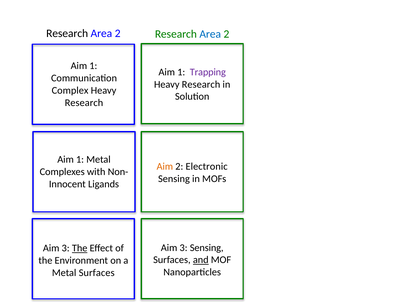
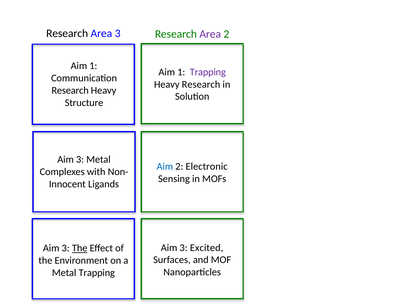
2 at (118, 34): 2 -> 3
Area at (210, 34) colour: blue -> purple
Complex at (70, 91): Complex -> Research
Research at (84, 103): Research -> Structure
1 at (80, 160): 1 -> 3
Aim at (165, 167) colour: orange -> blue
3 Sensing: Sensing -> Excited
and underline: present -> none
Metal Surfaces: Surfaces -> Trapping
